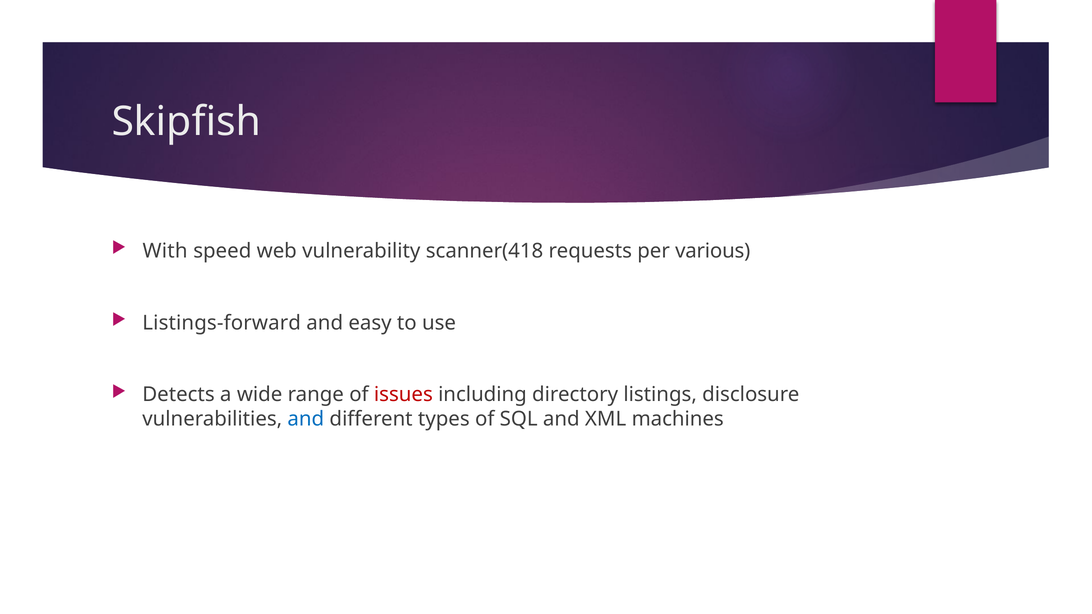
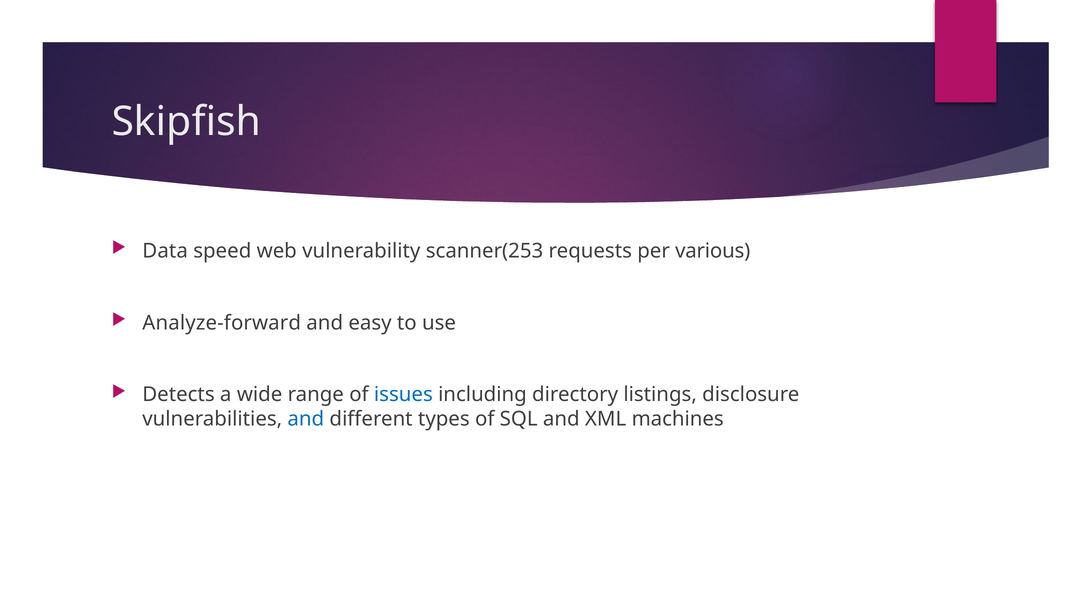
With: With -> Data
scanner(418: scanner(418 -> scanner(253
Listings-forward: Listings-forward -> Analyze-forward
issues colour: red -> blue
